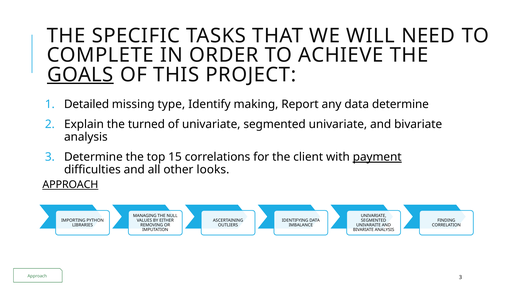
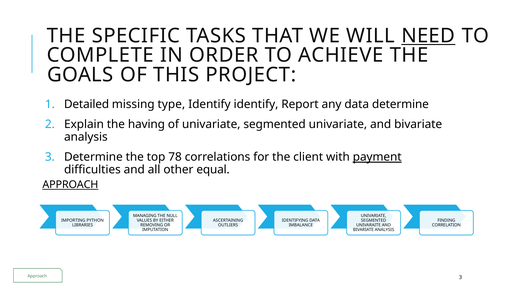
NEED underline: none -> present
GOALS underline: present -> none
Identify making: making -> identify
turned: turned -> having
15: 15 -> 78
looks: looks -> equal
